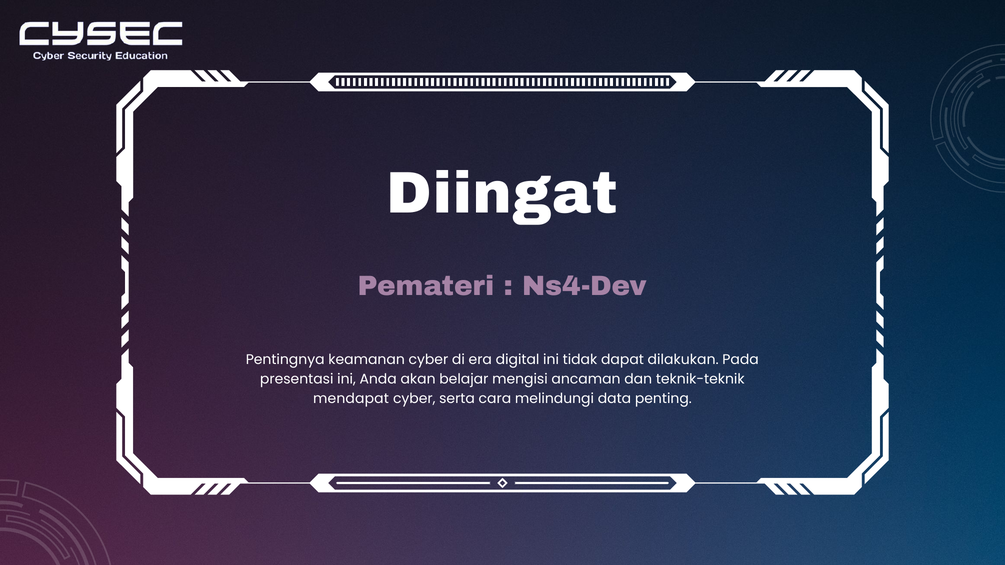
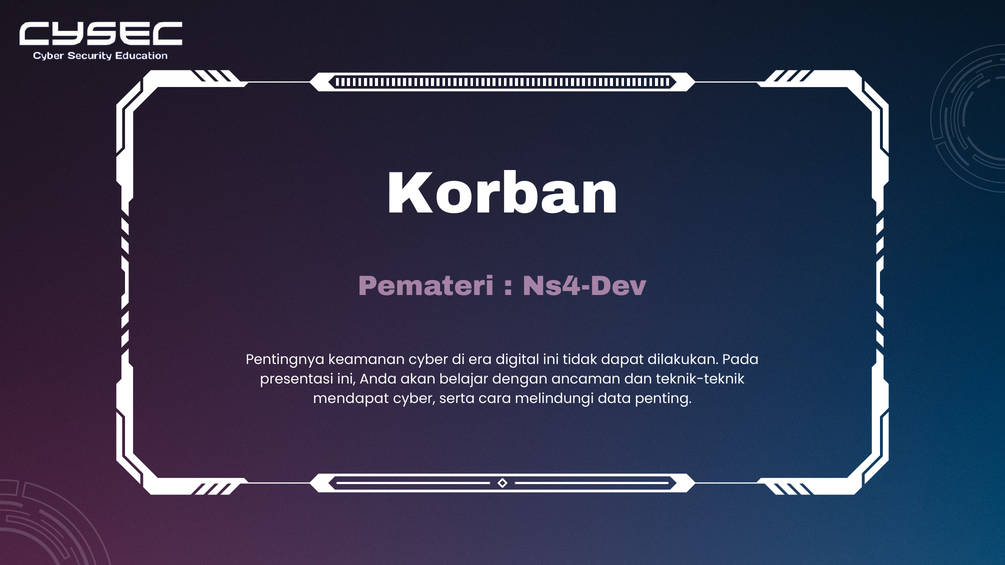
Diingat: Diingat -> Korban
mengisi: mengisi -> dengan
